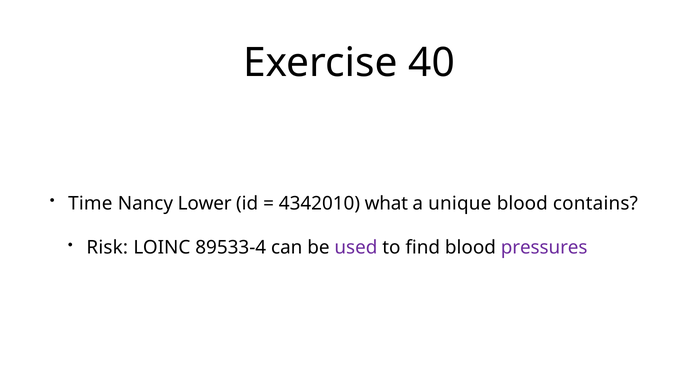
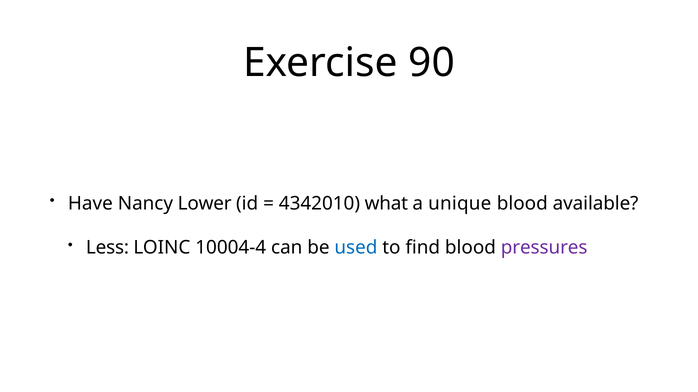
40: 40 -> 90
Time: Time -> Have
contains: contains -> available
Risk: Risk -> Less
89533-4: 89533-4 -> 10004-4
used colour: purple -> blue
